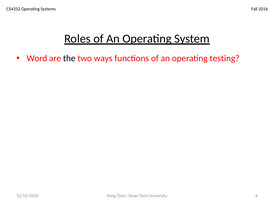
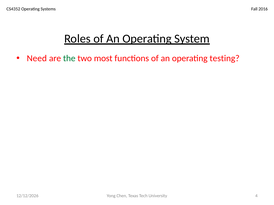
Word: Word -> Need
the colour: black -> green
ways: ways -> most
